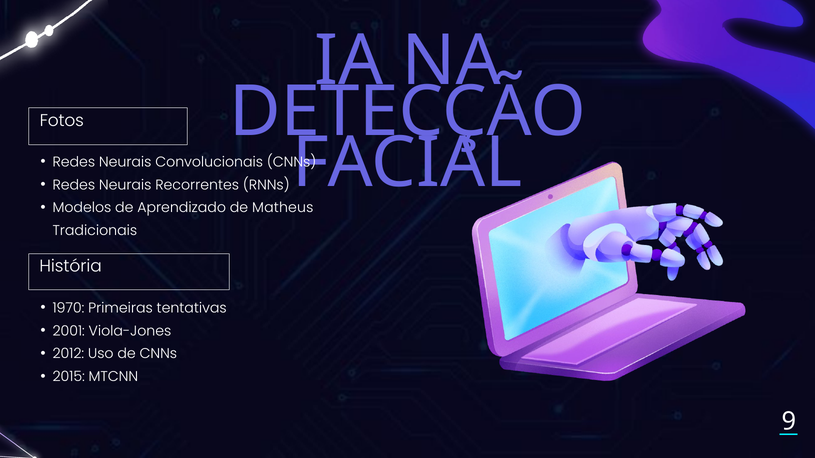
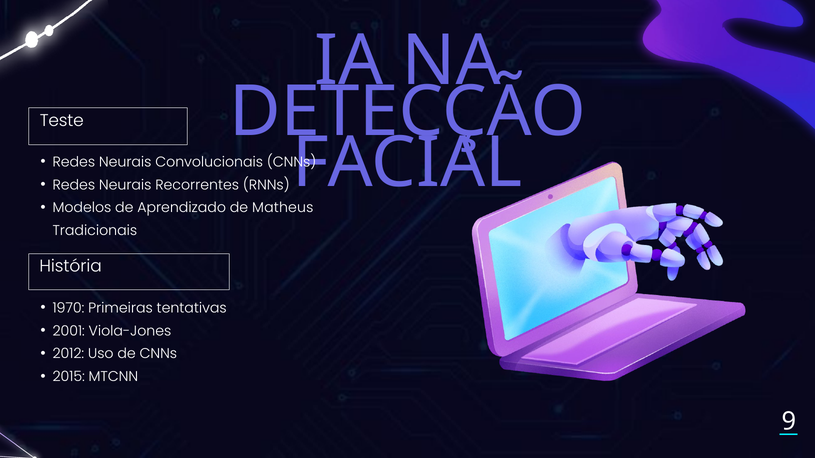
Fotos: Fotos -> Teste
